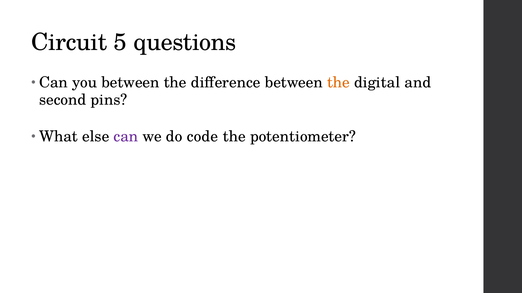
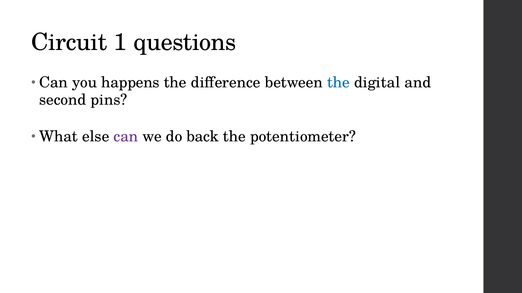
5: 5 -> 1
you between: between -> happens
the at (338, 83) colour: orange -> blue
code: code -> back
